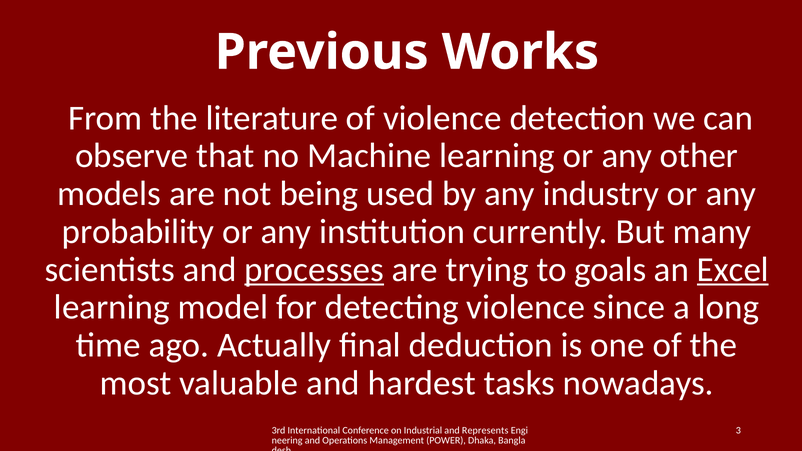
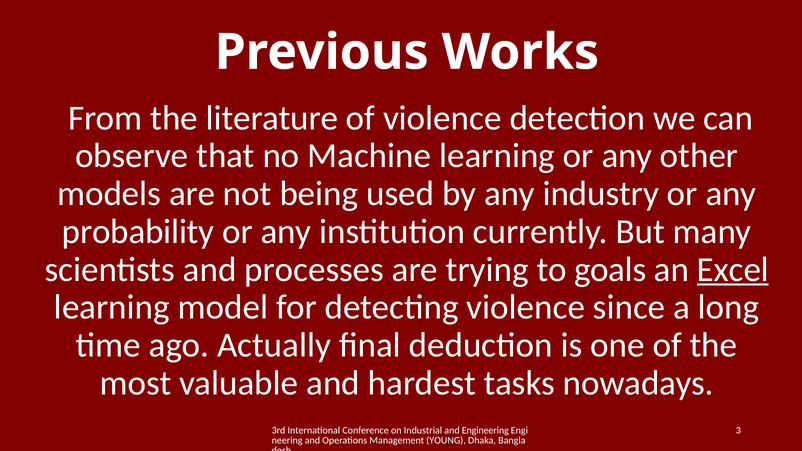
processes underline: present -> none
Represents: Represents -> Engineering
POWER: POWER -> YOUNG
